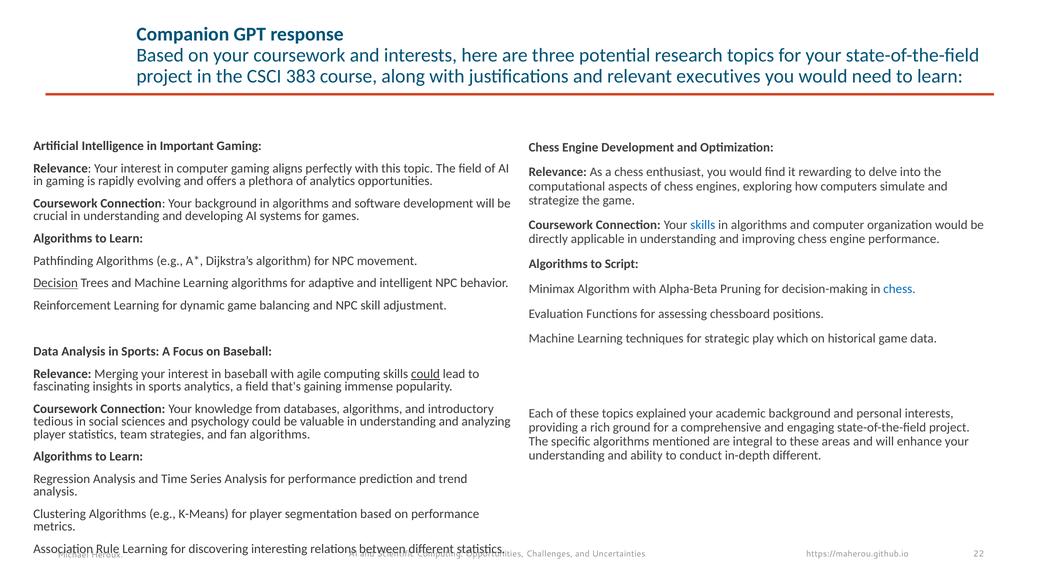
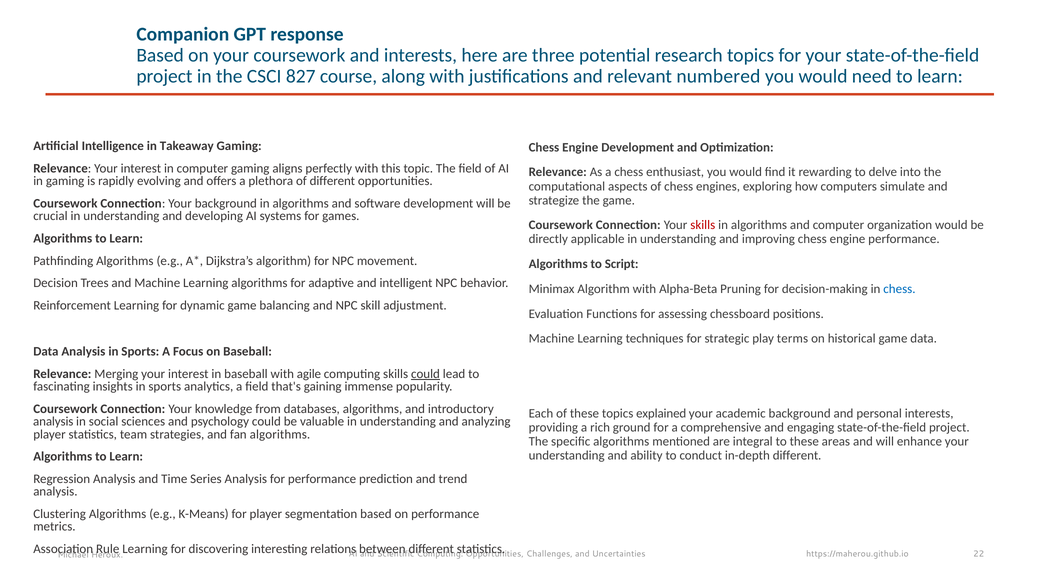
383: 383 -> 827
executives: executives -> numbered
Important: Important -> Takeaway
of analytics: analytics -> different
skills at (703, 225) colour: blue -> red
Decision underline: present -> none
which: which -> terms
tedious at (53, 422): tedious -> analysis
